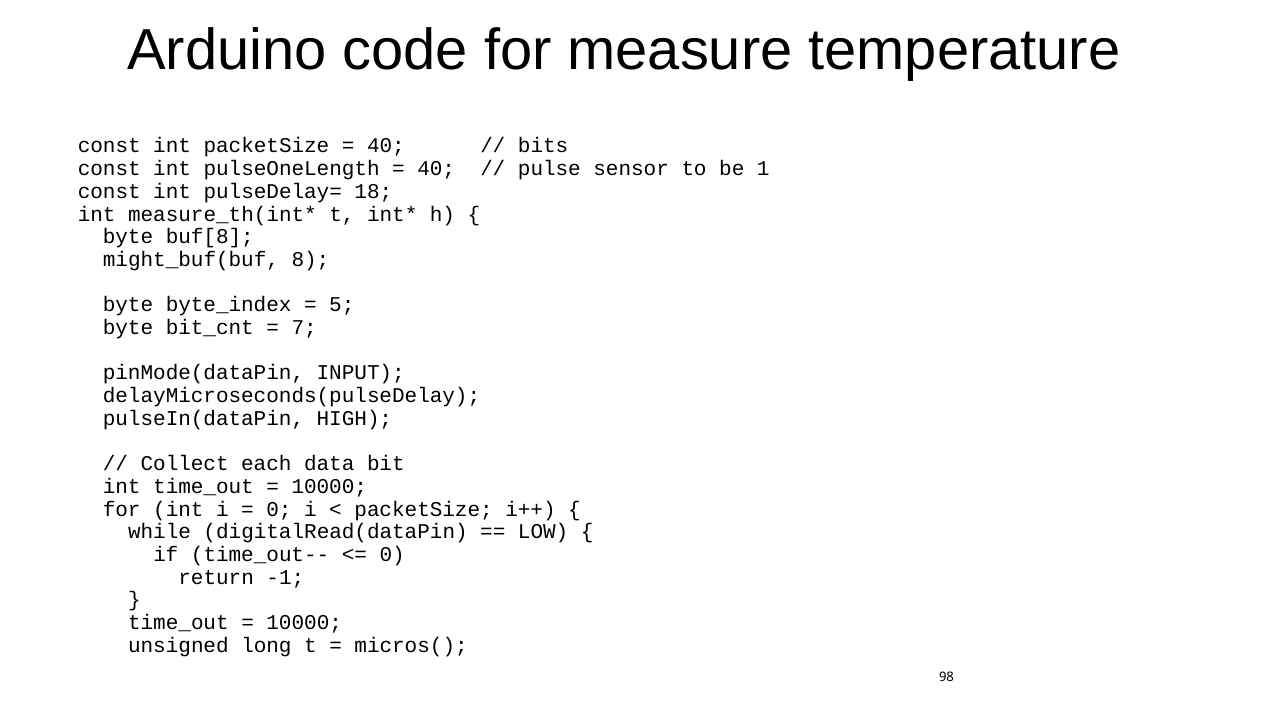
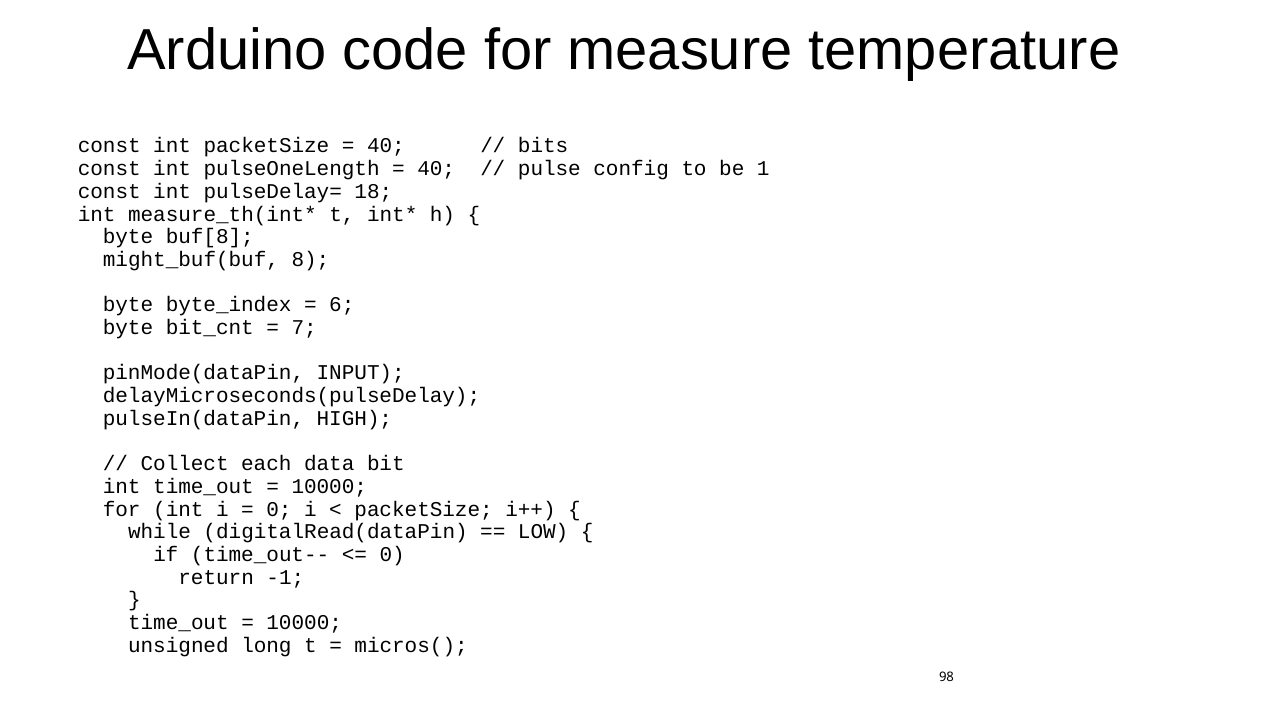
sensor: sensor -> config
5: 5 -> 6
